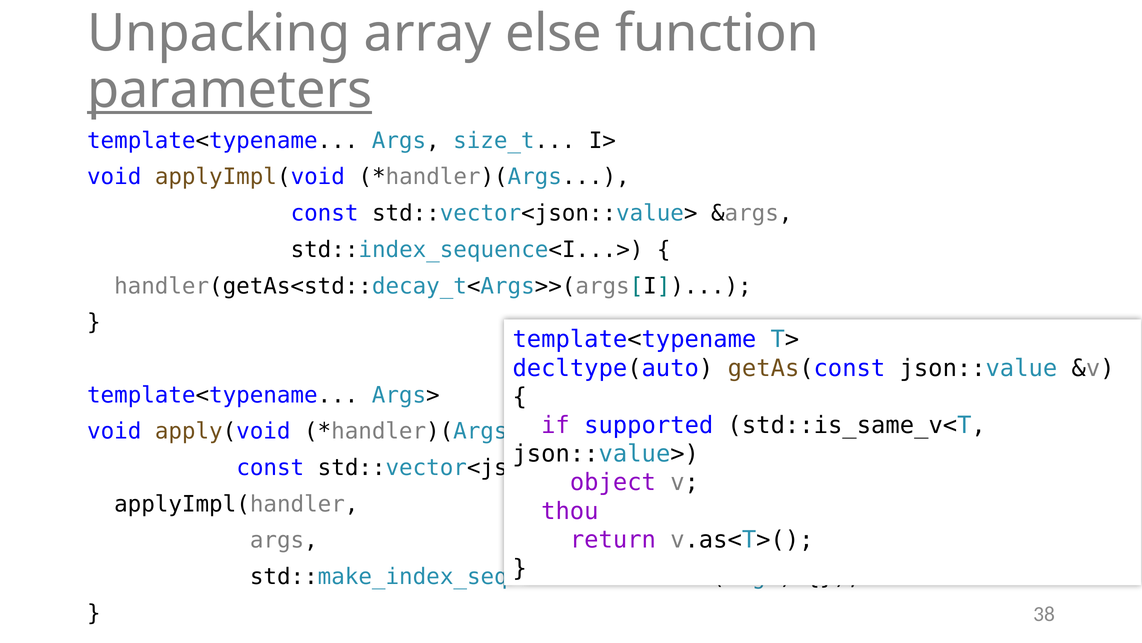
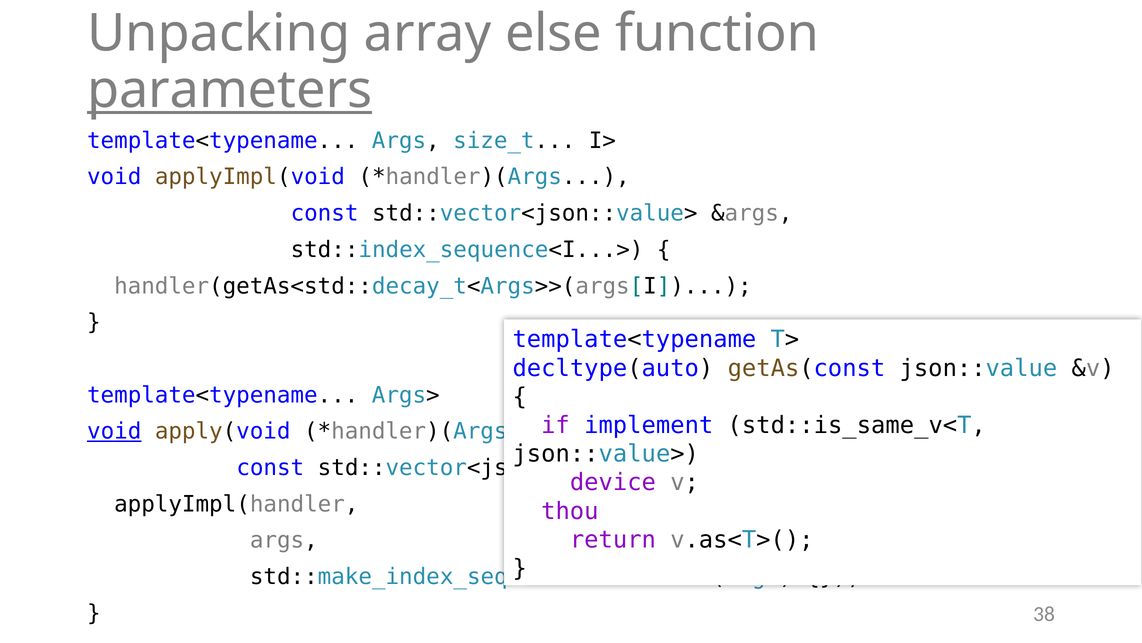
supported: supported -> implement
void at (114, 431) underline: none -> present
object: object -> device
